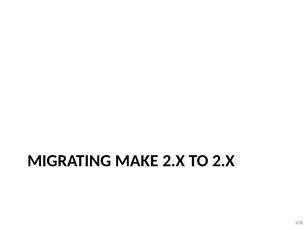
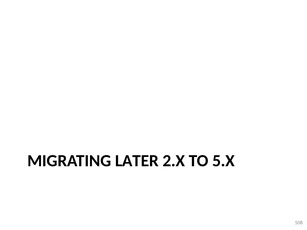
MAKE: MAKE -> LATER
TO 2.X: 2.X -> 5.X
